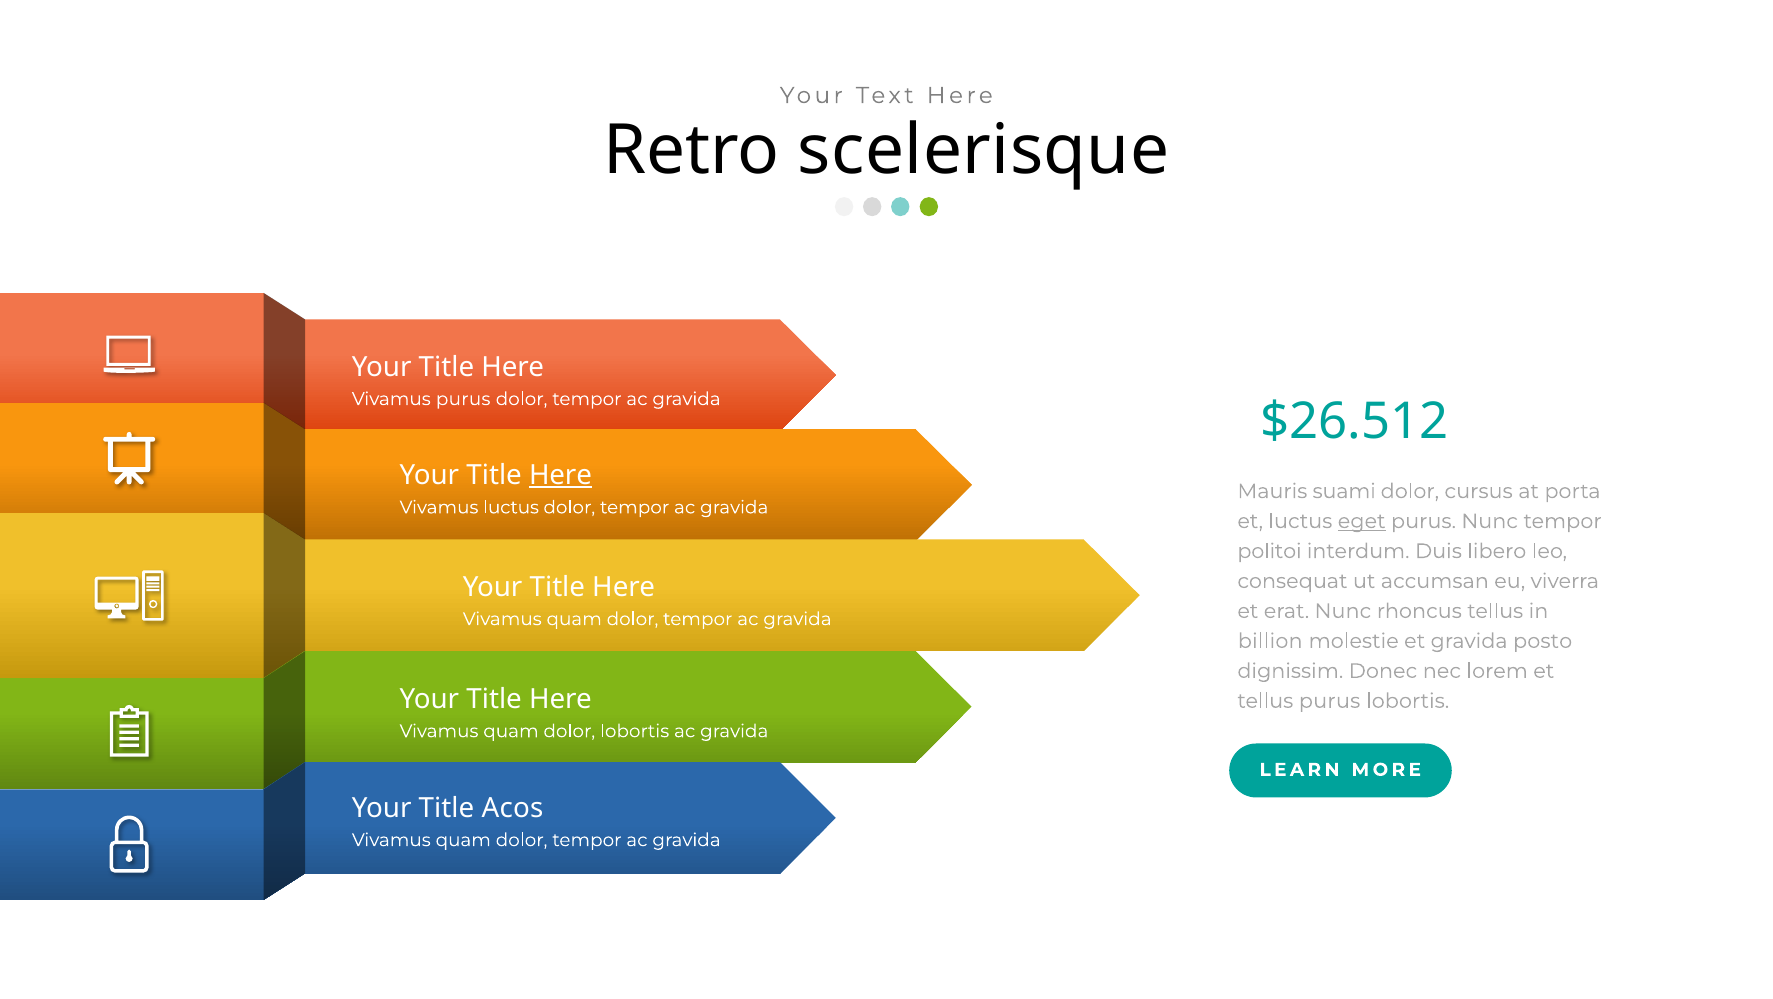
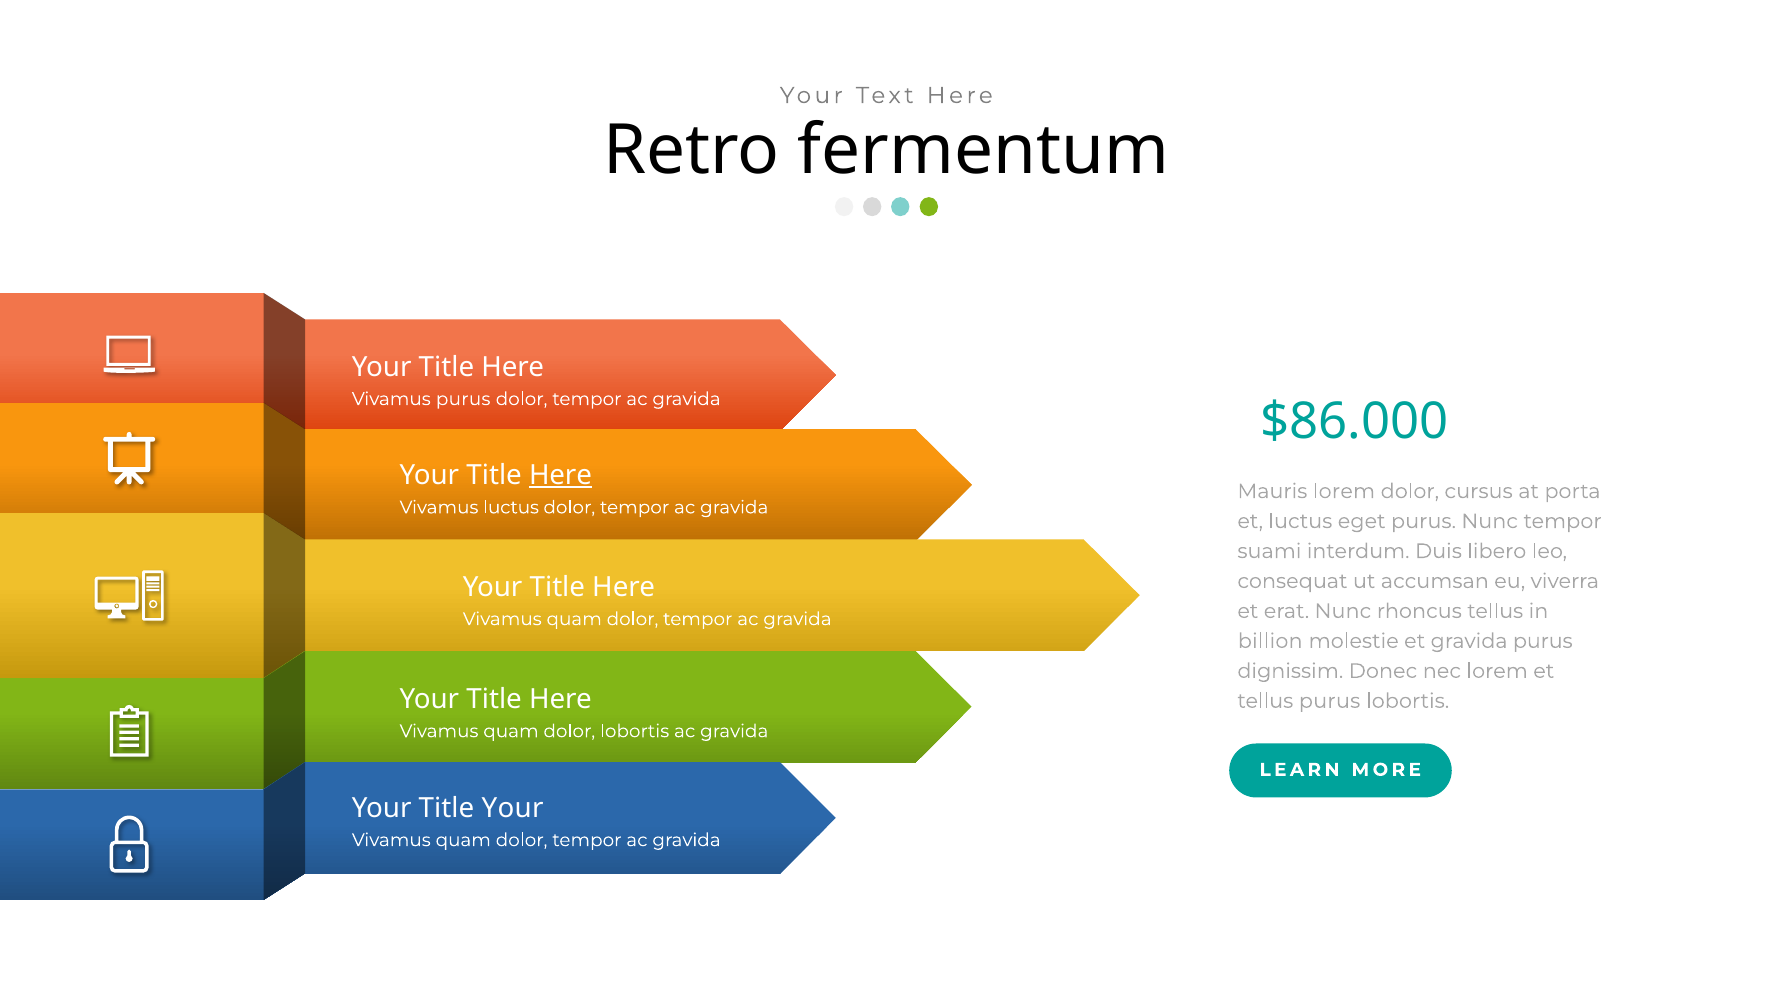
scelerisque: scelerisque -> fermentum
$26.512: $26.512 -> $86.000
Mauris suami: suami -> lorem
eget underline: present -> none
politoi: politoi -> suami
gravida posto: posto -> purus
Title Acos: Acos -> Your
